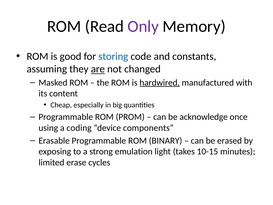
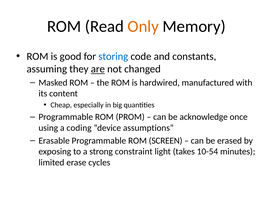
Only colour: purple -> orange
hardwired underline: present -> none
components: components -> assumptions
BINARY: BINARY -> SCREEN
emulation: emulation -> constraint
10-15: 10-15 -> 10-54
